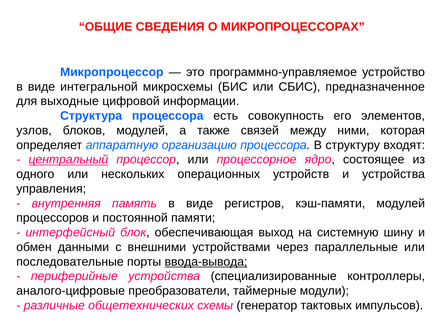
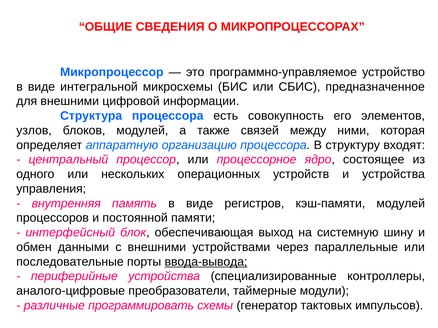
для выходные: выходные -> внешними
центральный underline: present -> none
общетехнических: общетехнических -> программировать
